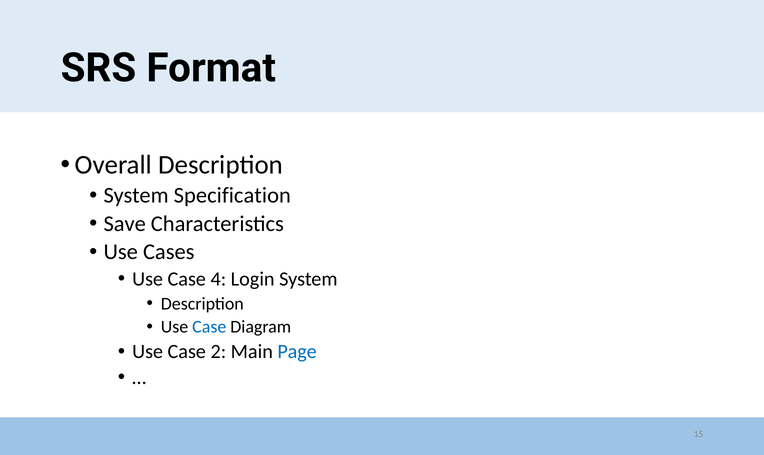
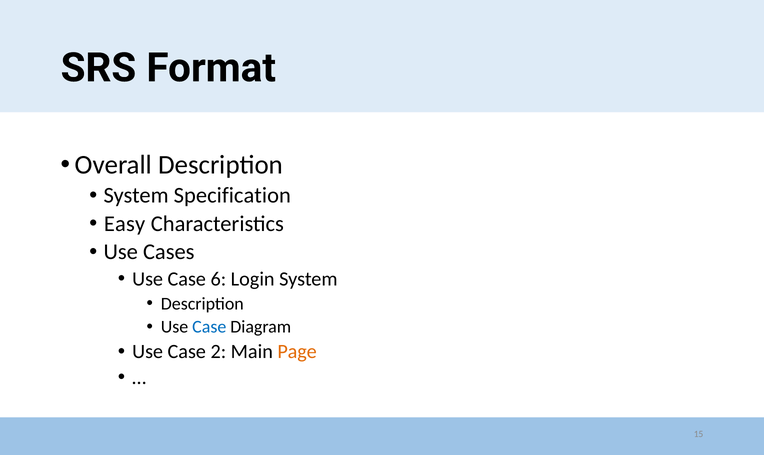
Save: Save -> Easy
4: 4 -> 6
Page colour: blue -> orange
